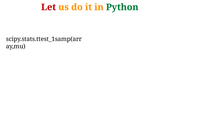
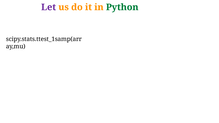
Let colour: red -> purple
